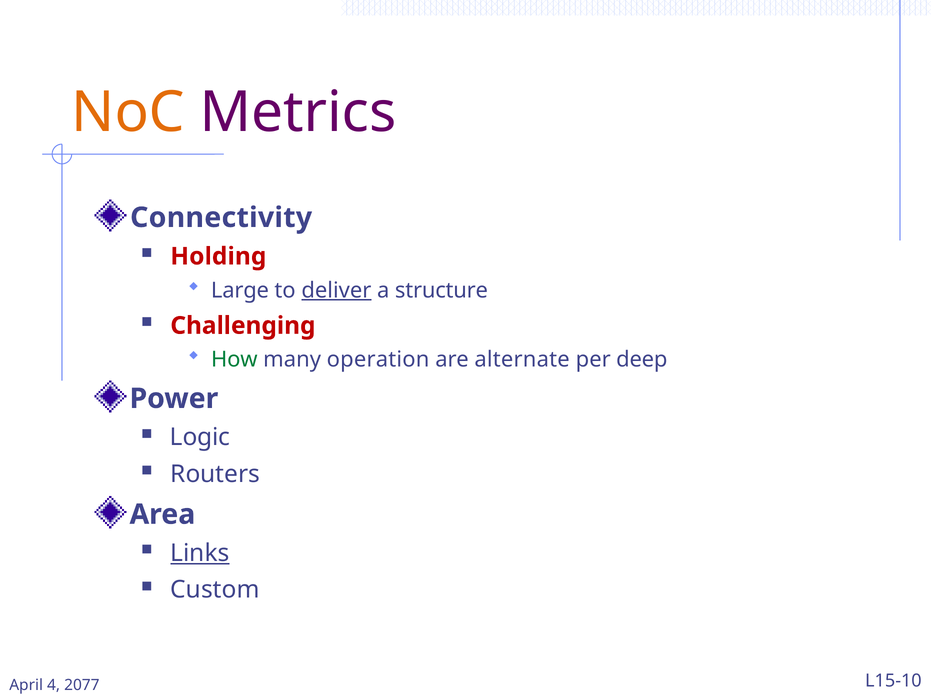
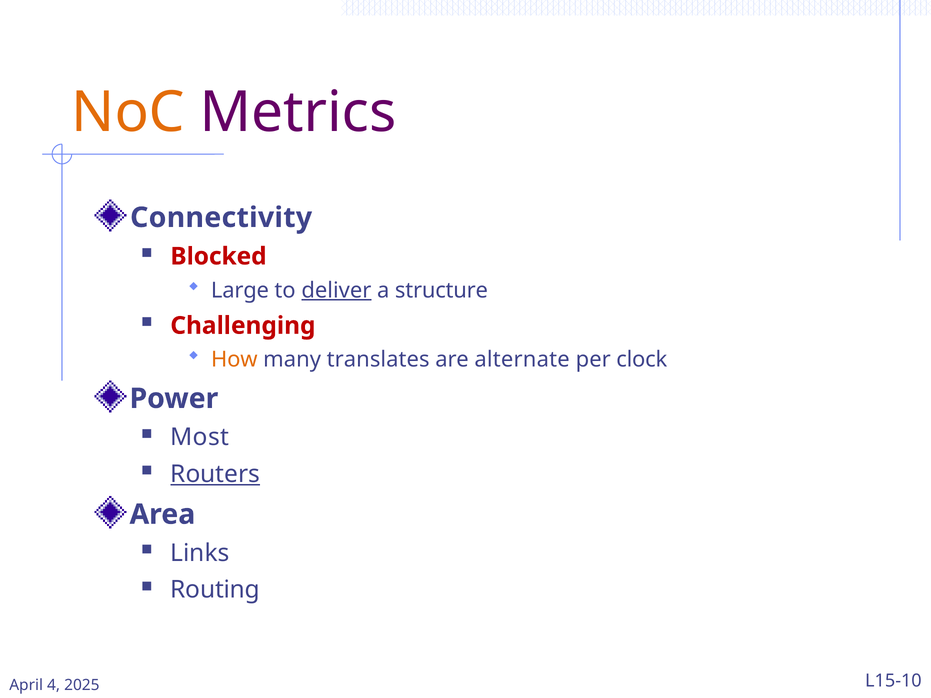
Holding: Holding -> Blocked
How colour: green -> orange
operation: operation -> translates
deep: deep -> clock
Logic: Logic -> Most
Routers underline: none -> present
Links underline: present -> none
Custom: Custom -> Routing
2077: 2077 -> 2025
